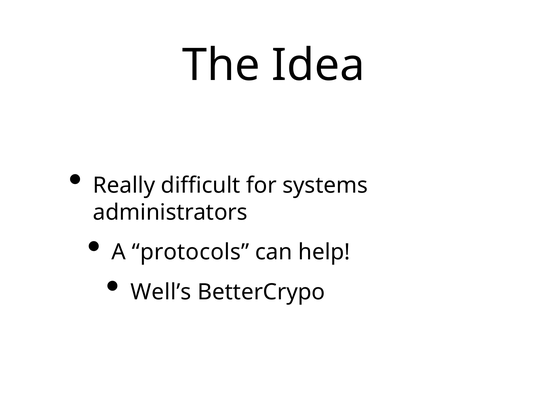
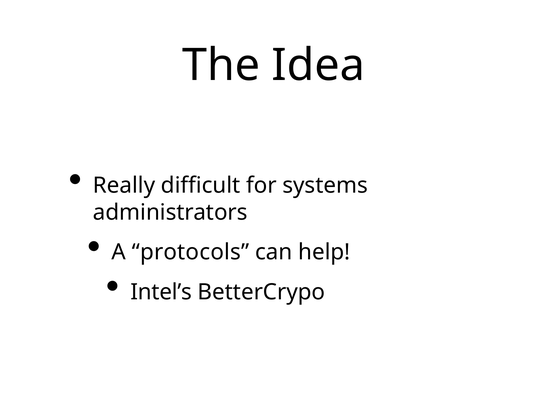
Well’s: Well’s -> Intel’s
